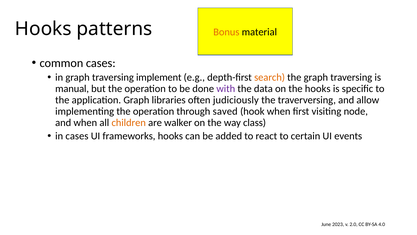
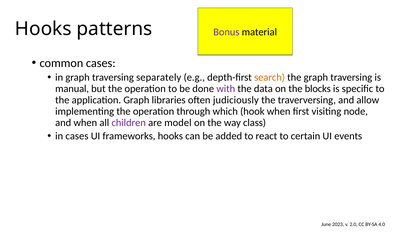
Bonus colour: orange -> purple
implement: implement -> separately
the hooks: hooks -> blocks
saved: saved -> which
children colour: orange -> purple
walker: walker -> model
